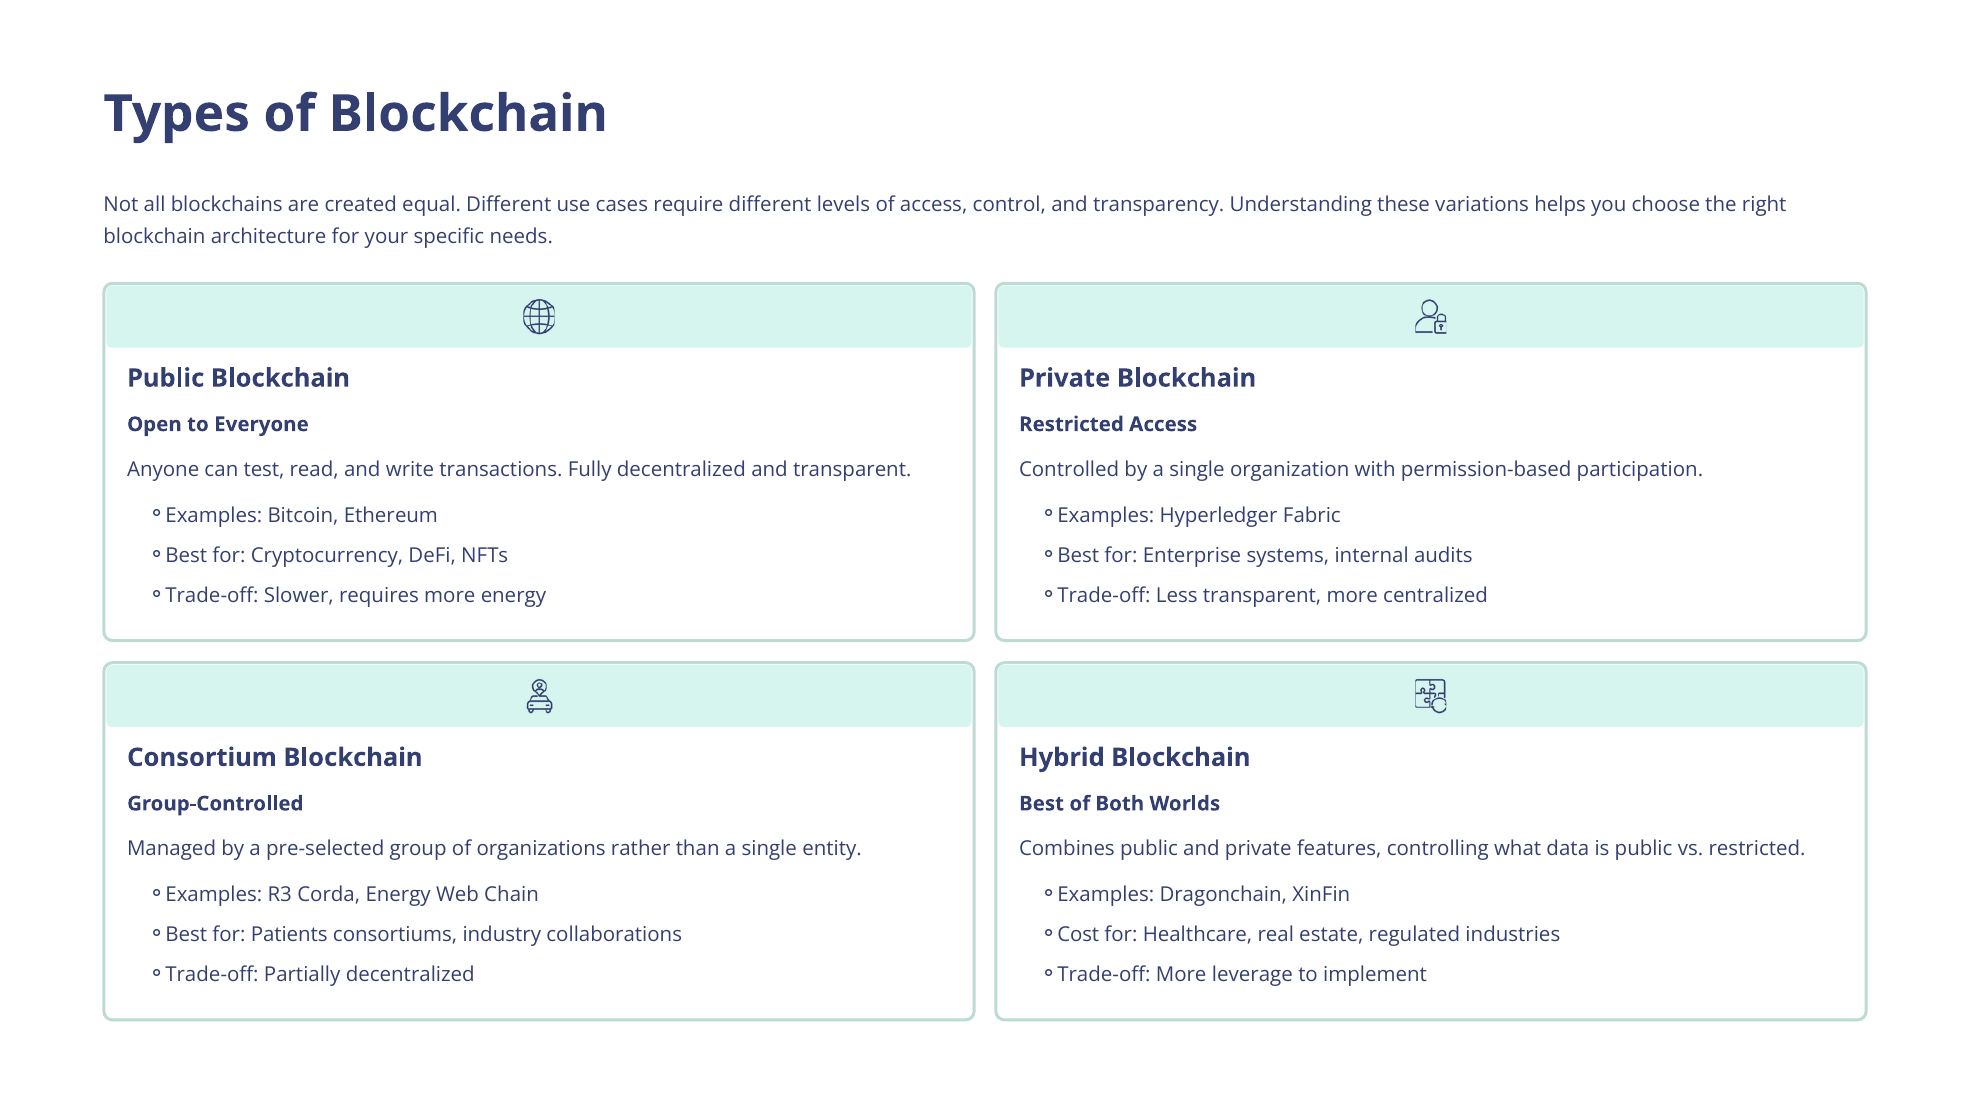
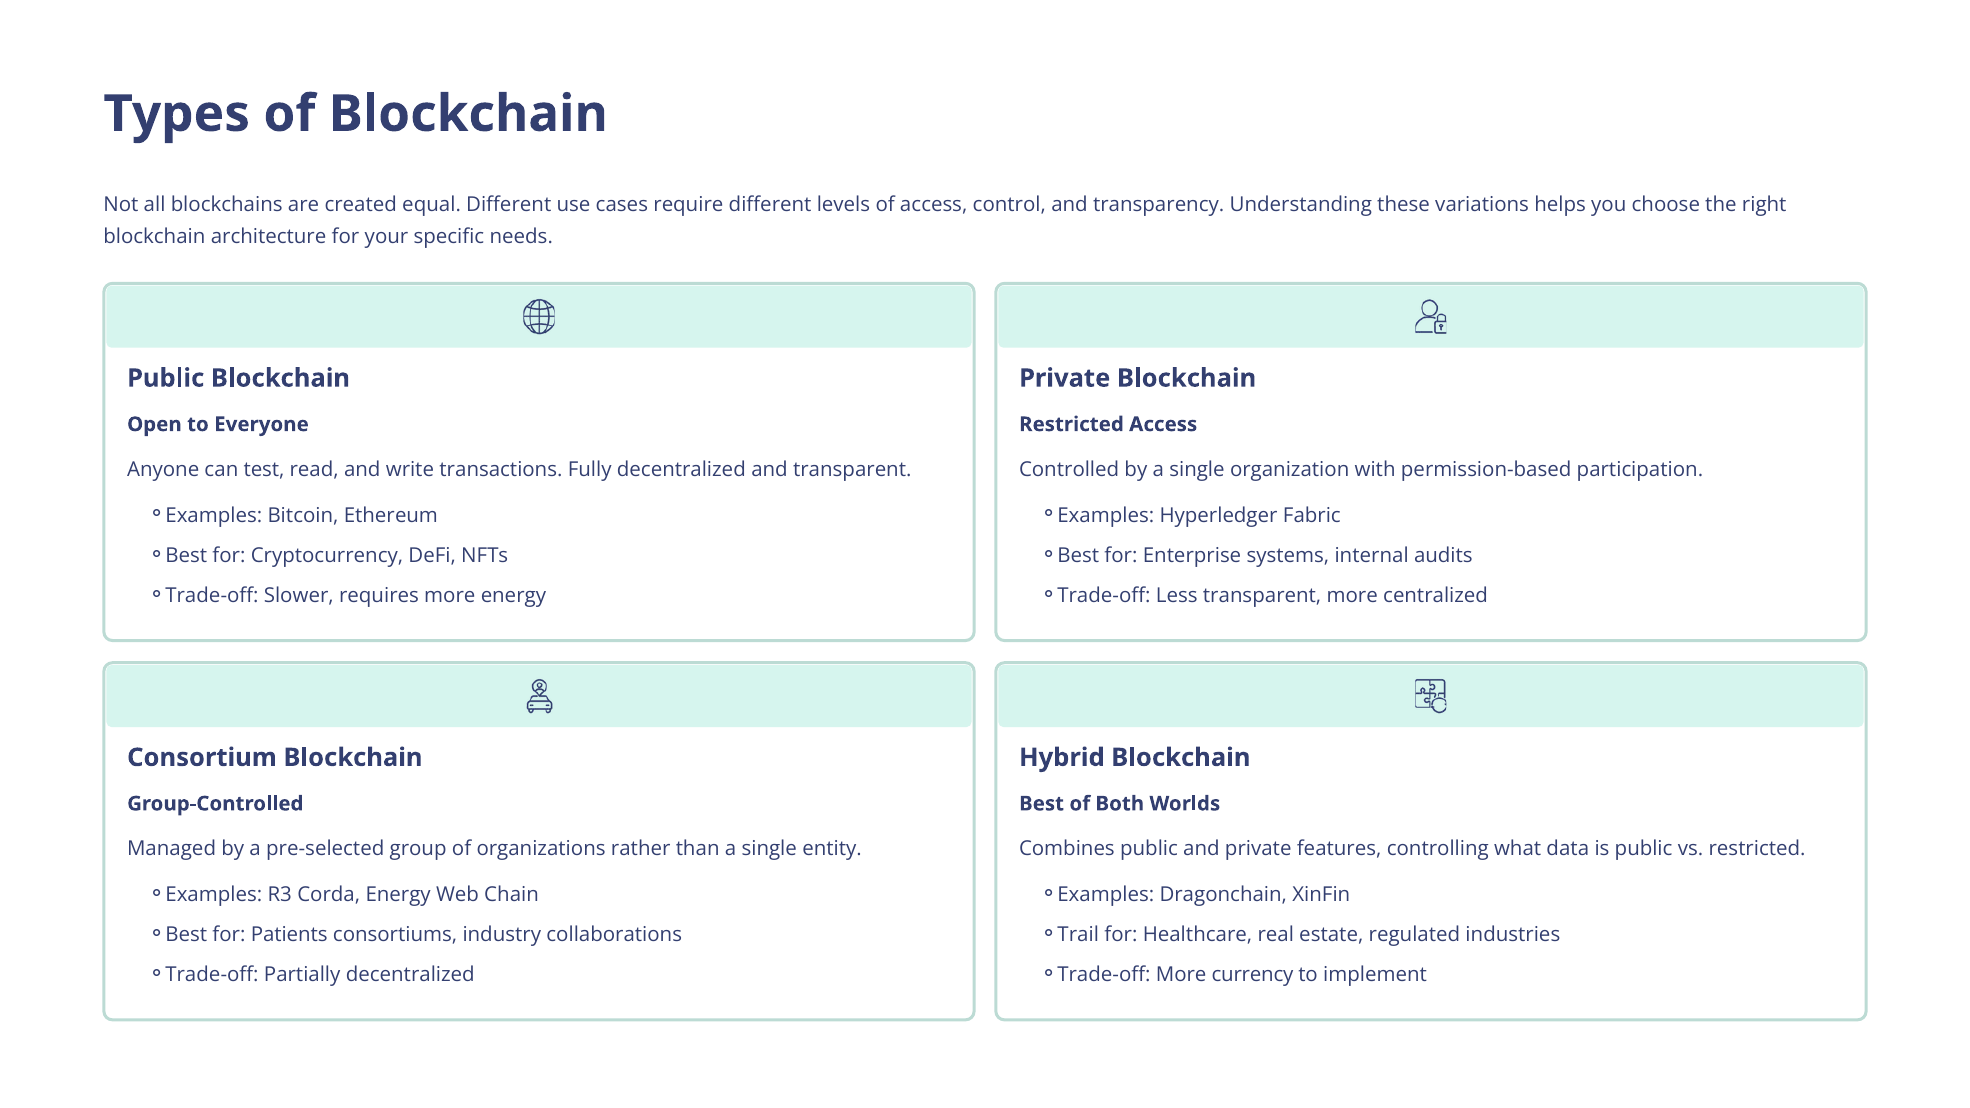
Cost: Cost -> Trail
leverage: leverage -> currency
